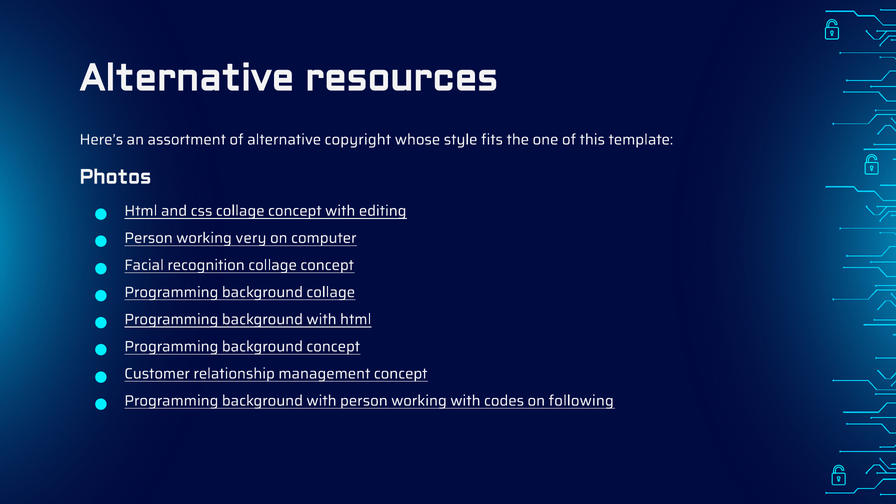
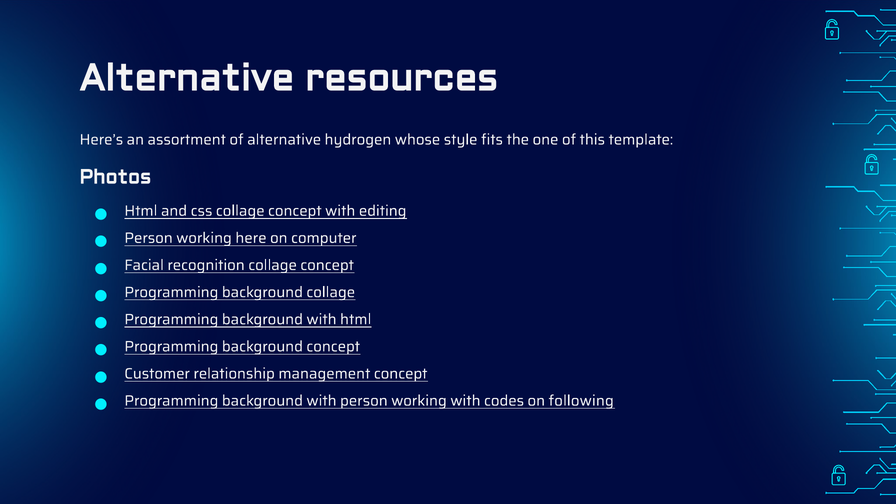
copyright: copyright -> hydrogen
very: very -> here
